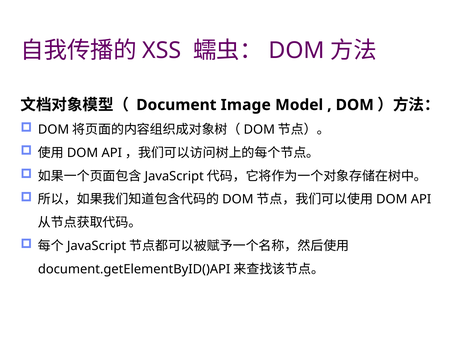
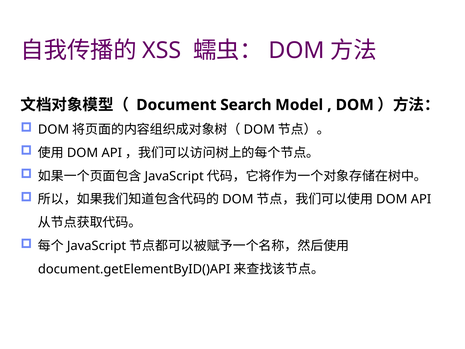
Image: Image -> Search
